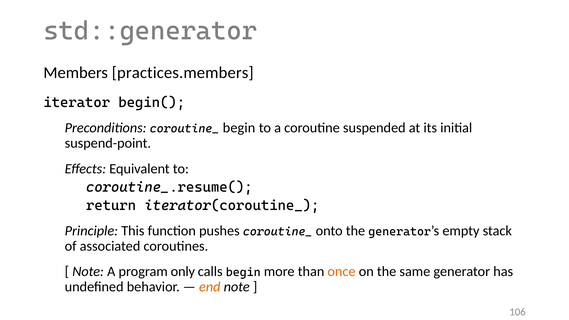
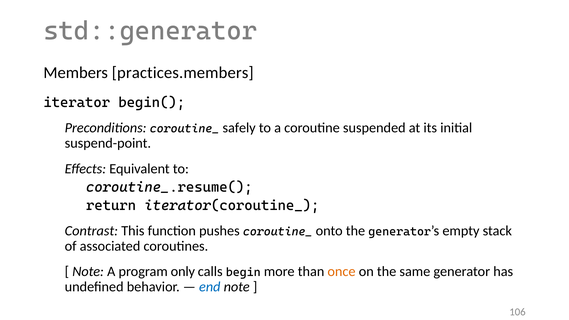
coroutine_ begin: begin -> safely
Principle: Principle -> Contrast
end colour: orange -> blue
